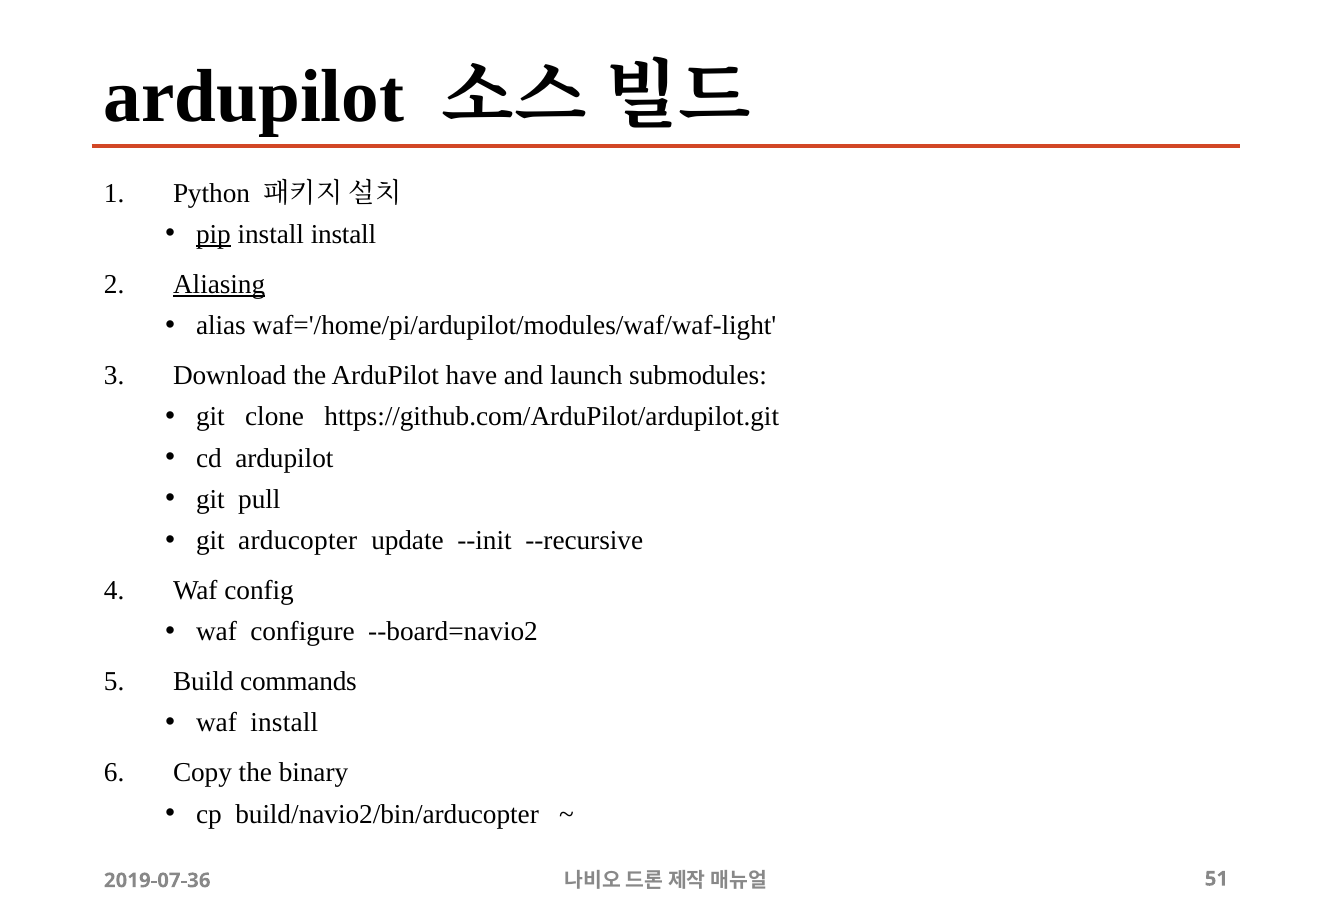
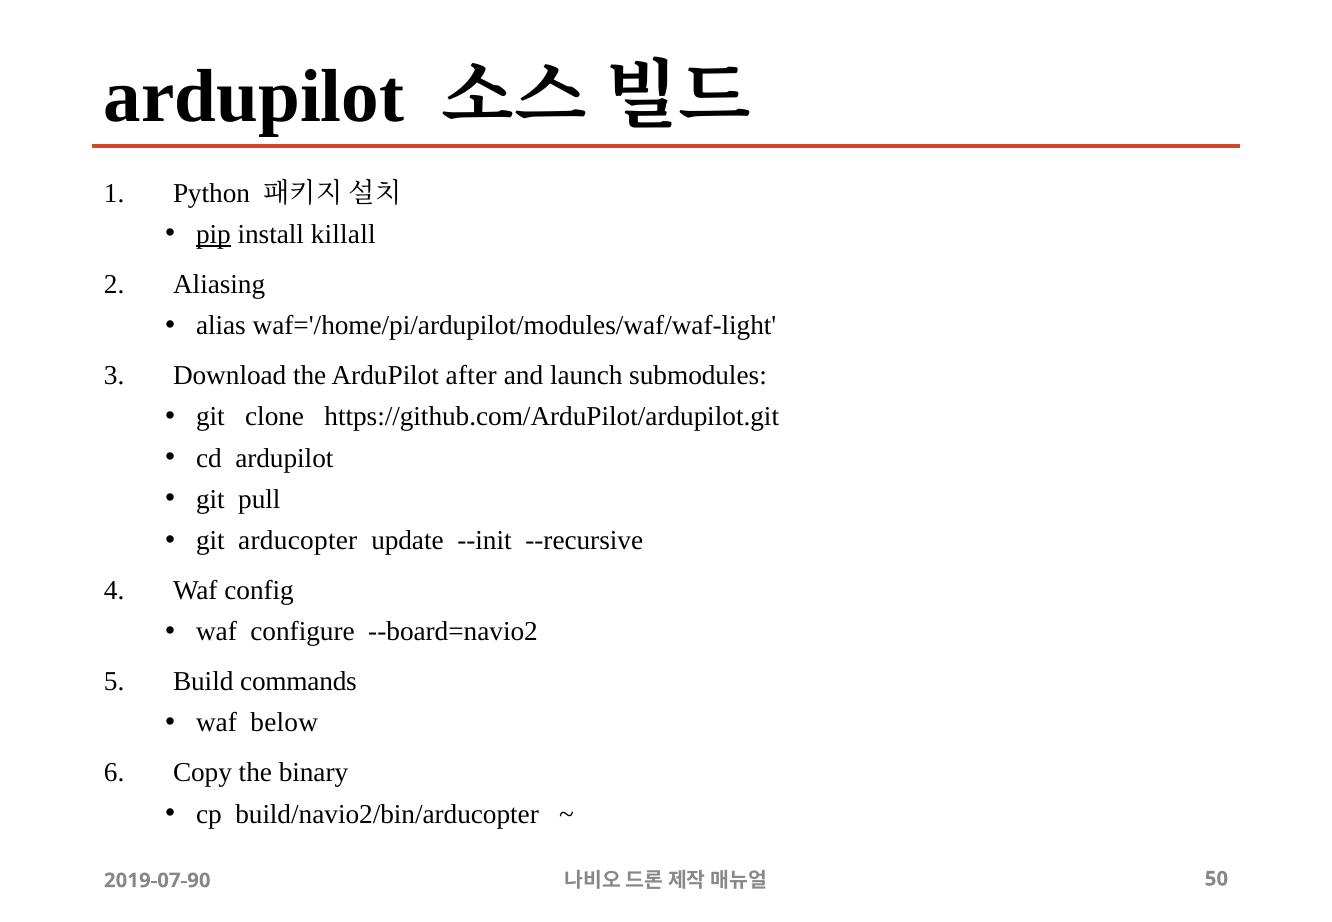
install install: install -> killall
Aliasing underline: present -> none
have: have -> after
waf install: install -> below
2019-07-36: 2019-07-36 -> 2019-07-90
51: 51 -> 50
